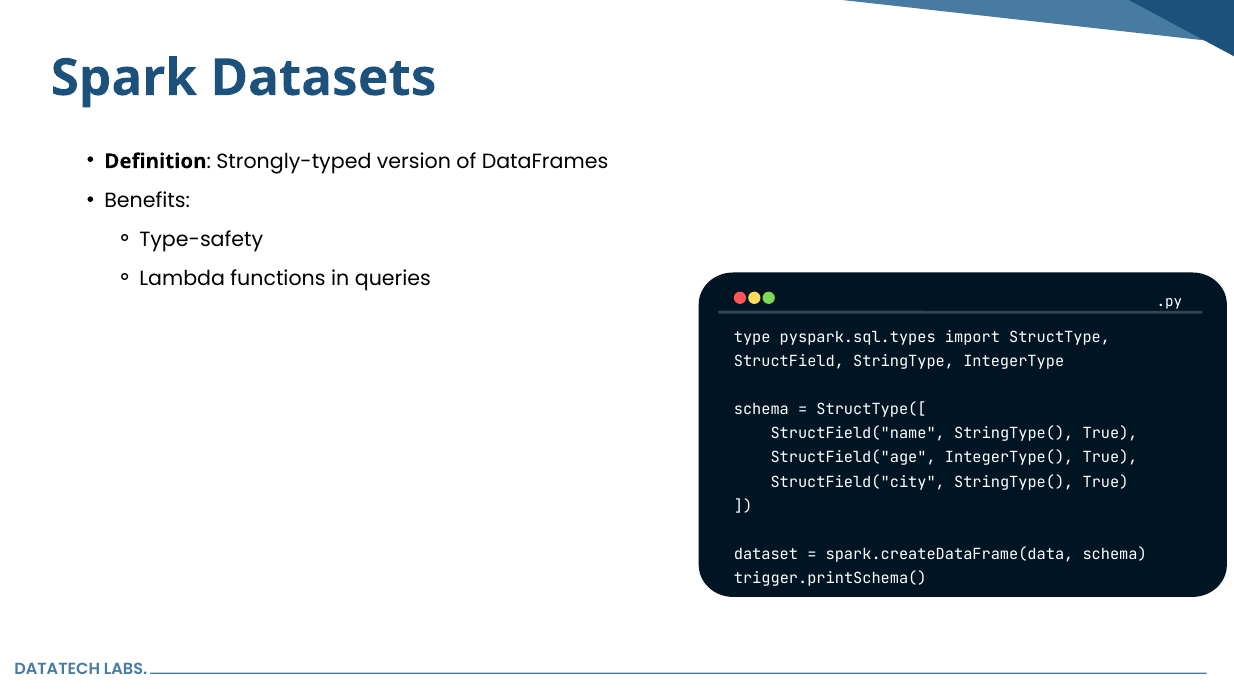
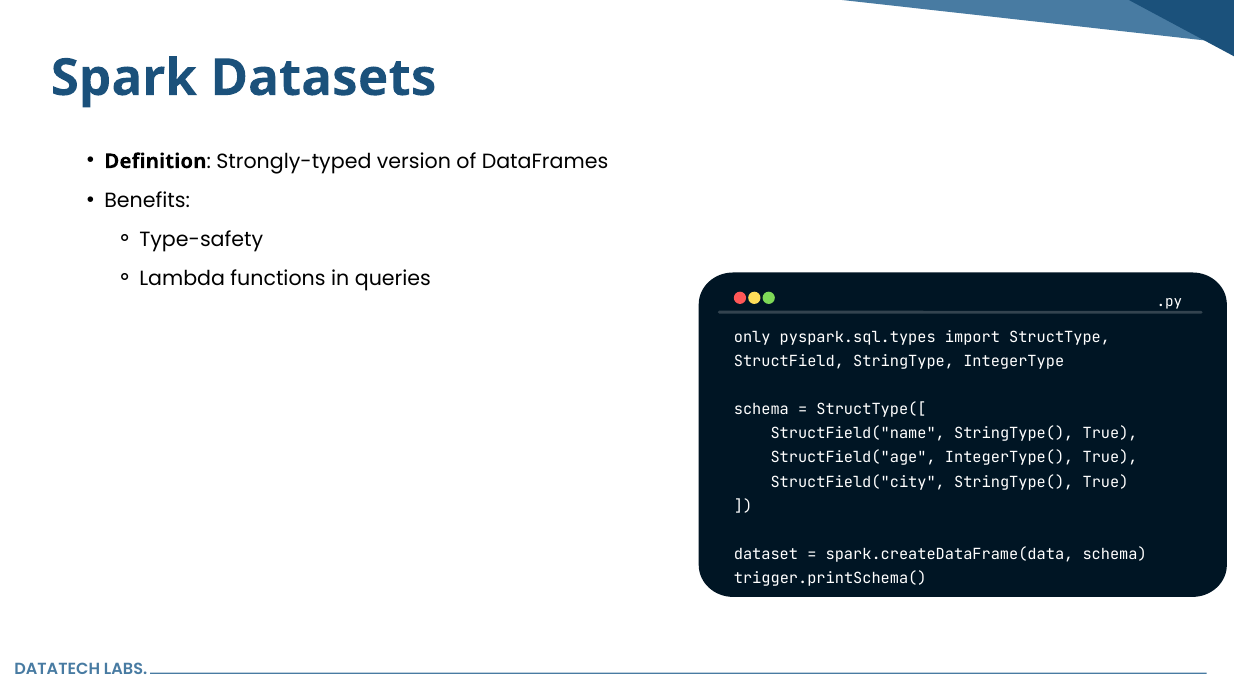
type: type -> only
